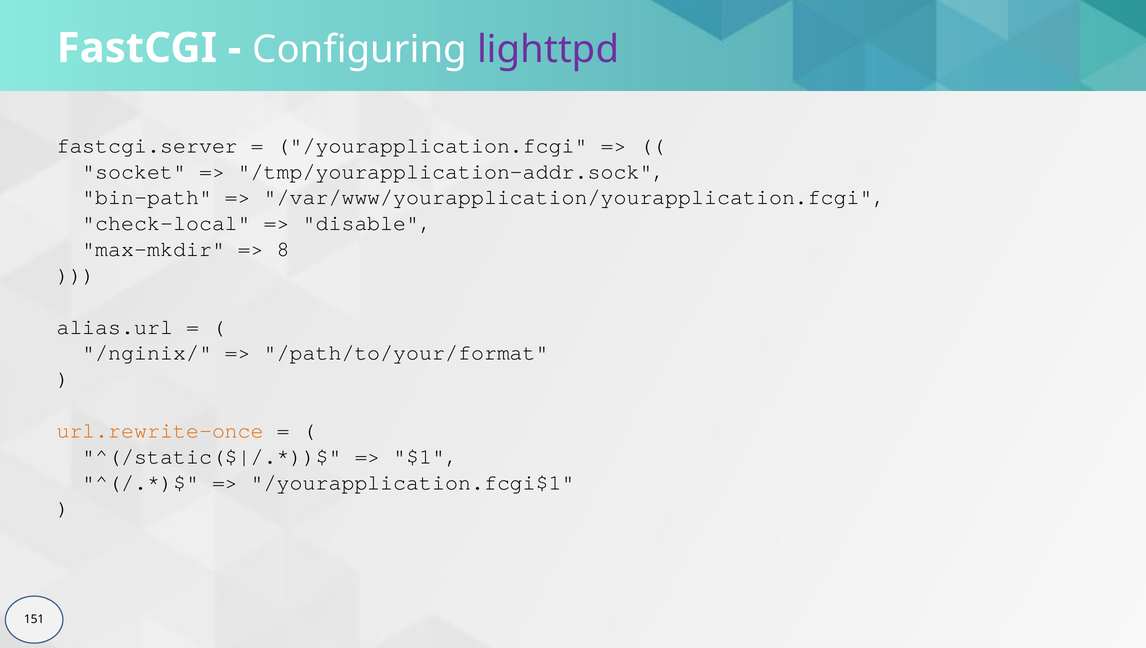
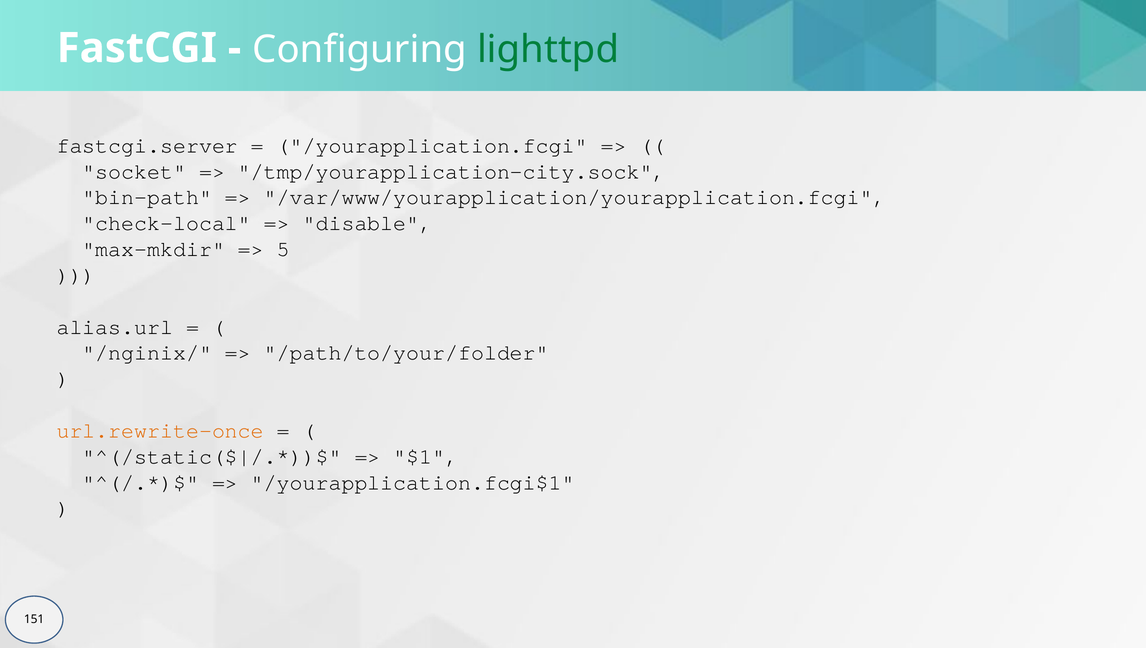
lighttpd colour: purple -> green
/tmp/yourapplication-addr.sock: /tmp/yourapplication-addr.sock -> /tmp/yourapplication-city.sock
8: 8 -> 5
/path/to/your/format: /path/to/your/format -> /path/to/your/folder
